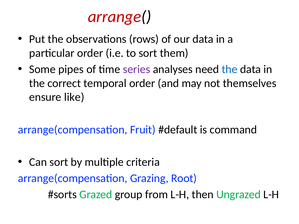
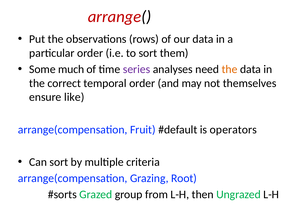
pipes: pipes -> much
the at (230, 69) colour: blue -> orange
command: command -> operators
